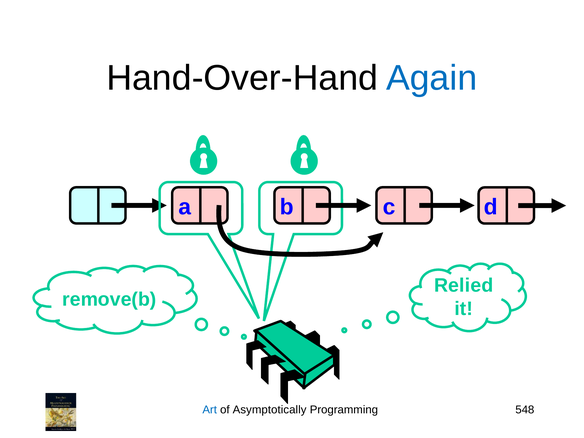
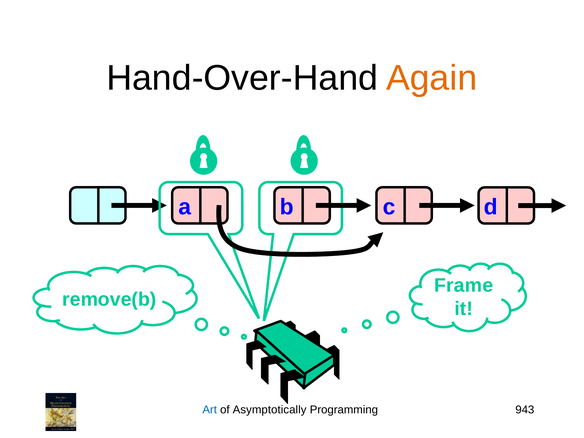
Again colour: blue -> orange
Relied: Relied -> Frame
548: 548 -> 943
